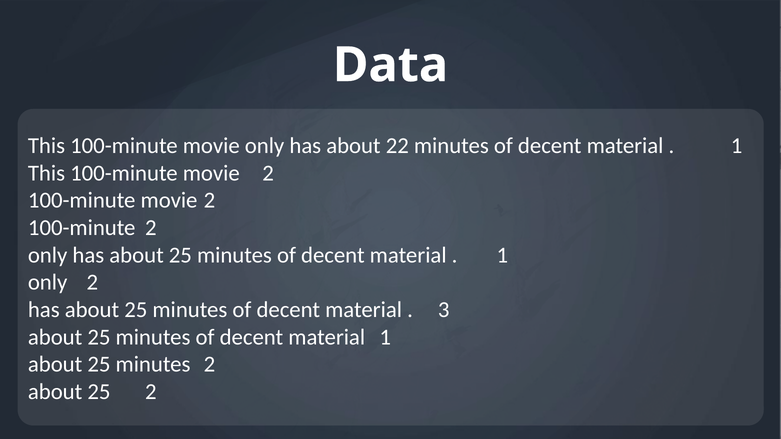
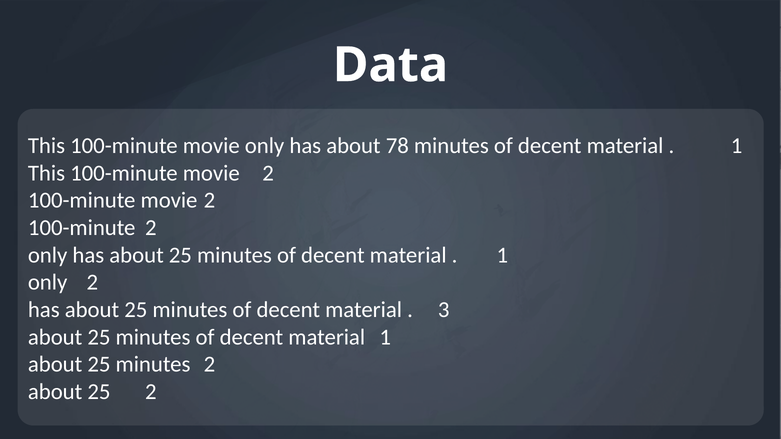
22: 22 -> 78
